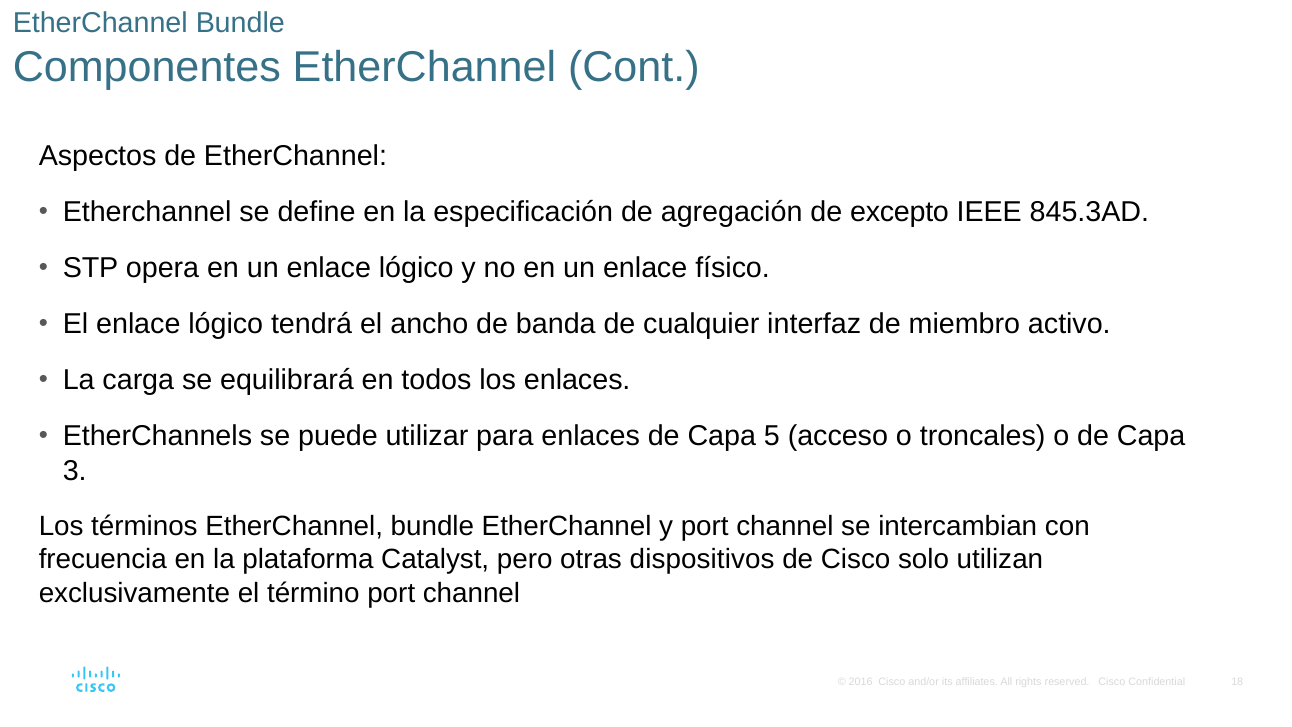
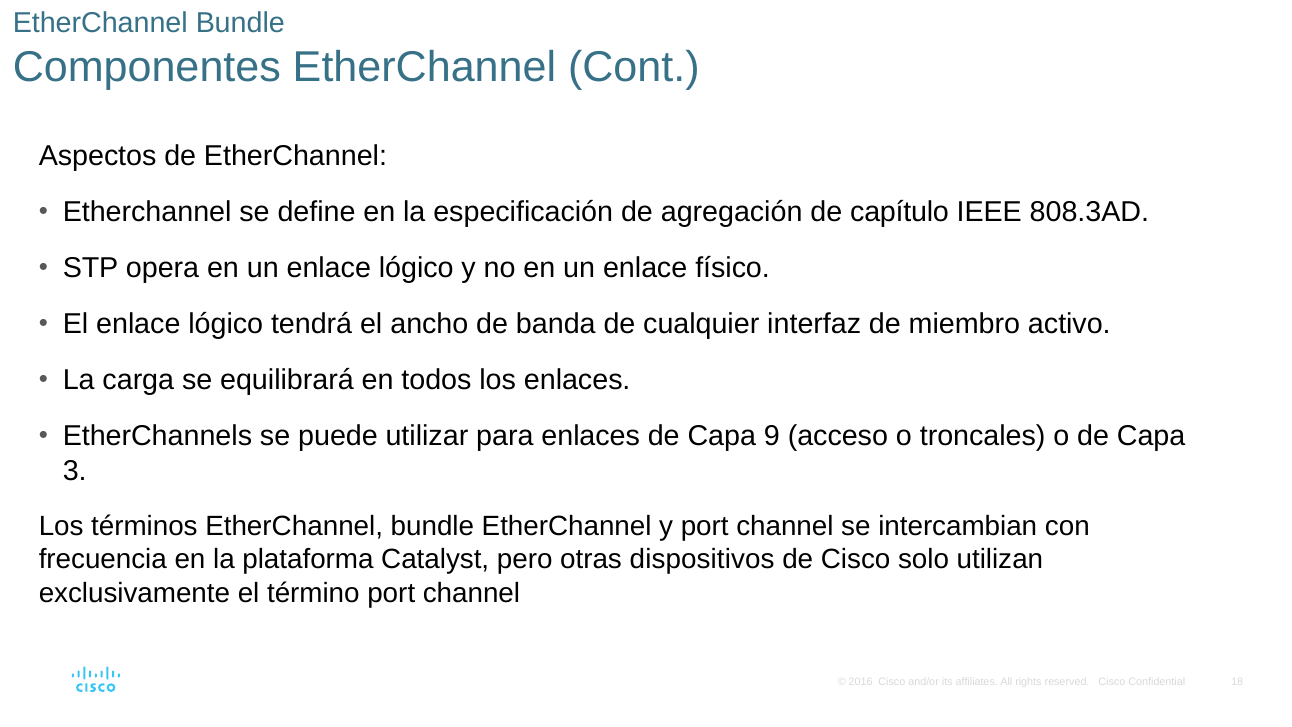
excepto: excepto -> capítulo
845.3AD: 845.3AD -> 808.3AD
5: 5 -> 9
